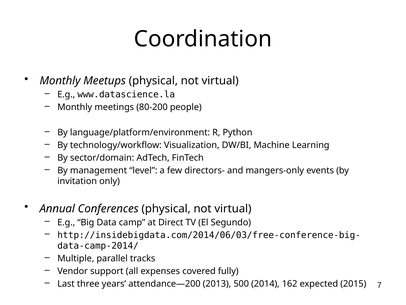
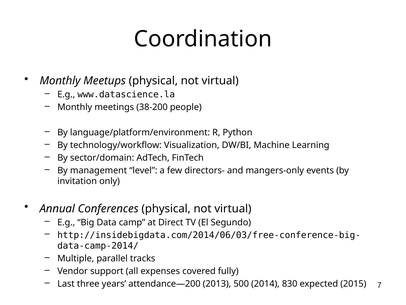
80-200: 80-200 -> 38-200
162: 162 -> 830
